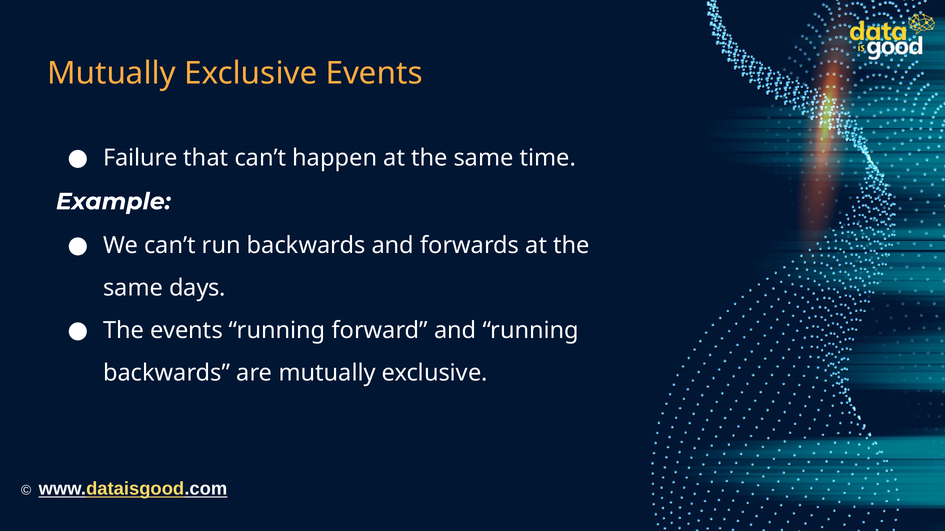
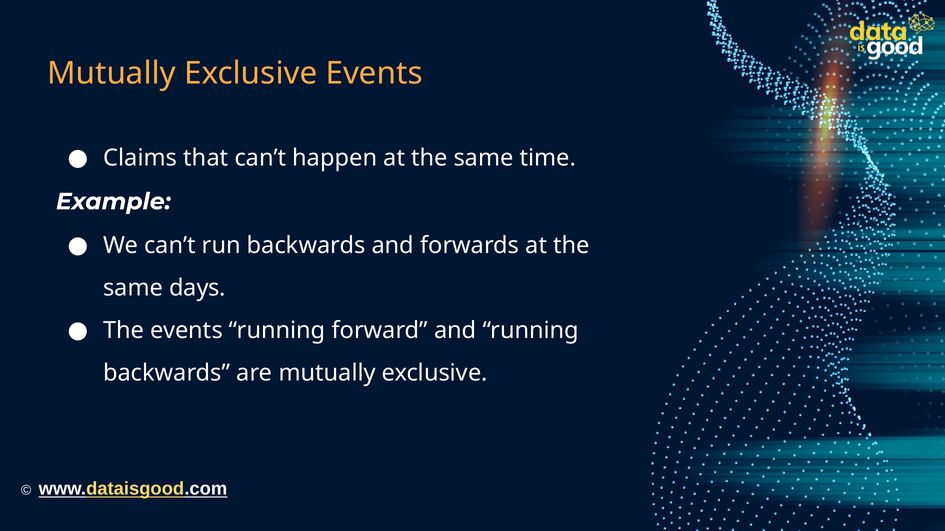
Failure: Failure -> Claims
